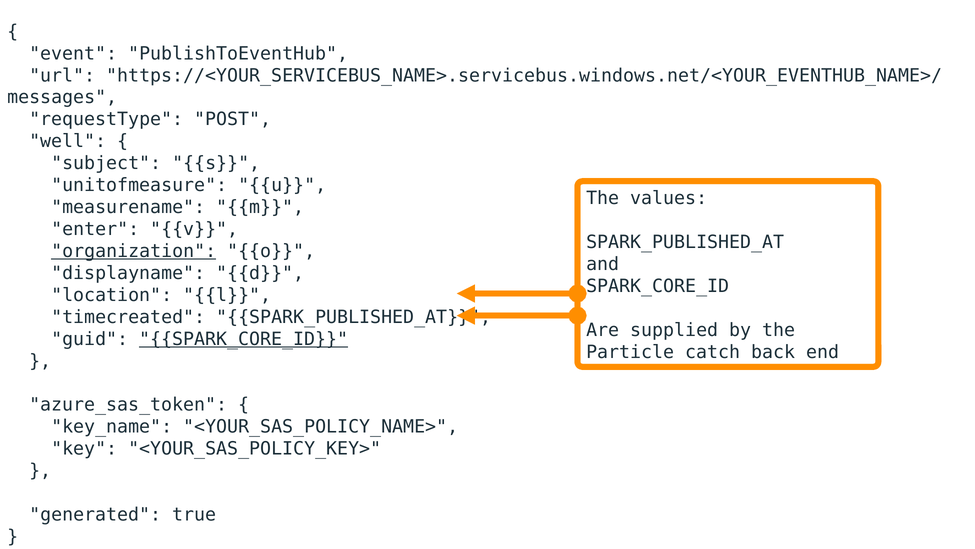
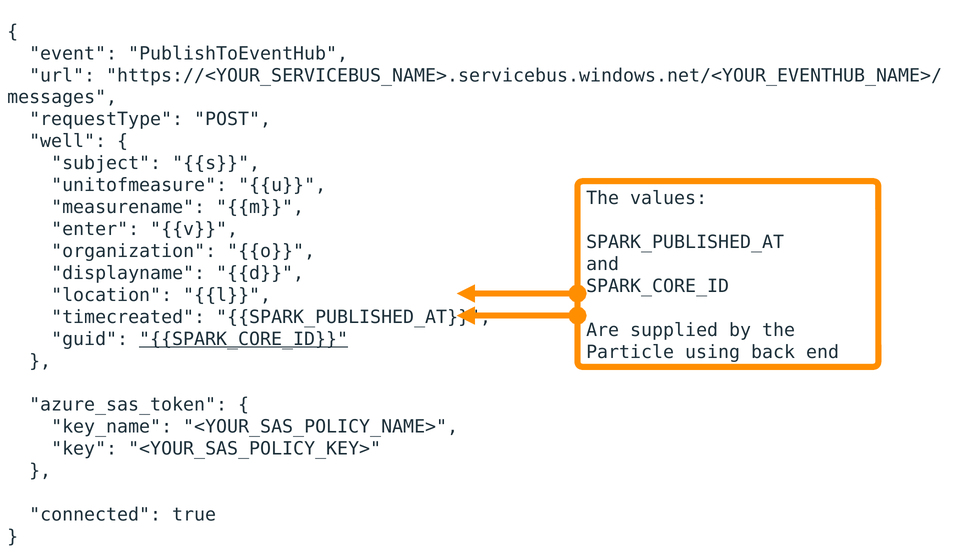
organization underline: present -> none
catch: catch -> using
generated: generated -> connected
